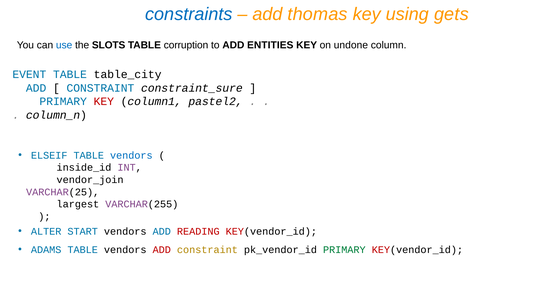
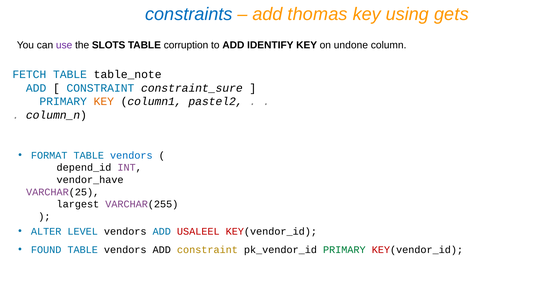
use colour: blue -> purple
ENTITIES: ENTITIES -> IDENTIFY
EVENT: EVENT -> FETCH
table_city: table_city -> table_note
KEY at (104, 101) colour: red -> orange
ELSEIF: ELSEIF -> FORMAT
inside_id: inside_id -> depend_id
vendor_join: vendor_join -> vendor_have
START: START -> LEVEL
READING: READING -> USALEEL
ADAMS: ADAMS -> FOUND
ADD at (162, 249) colour: red -> black
